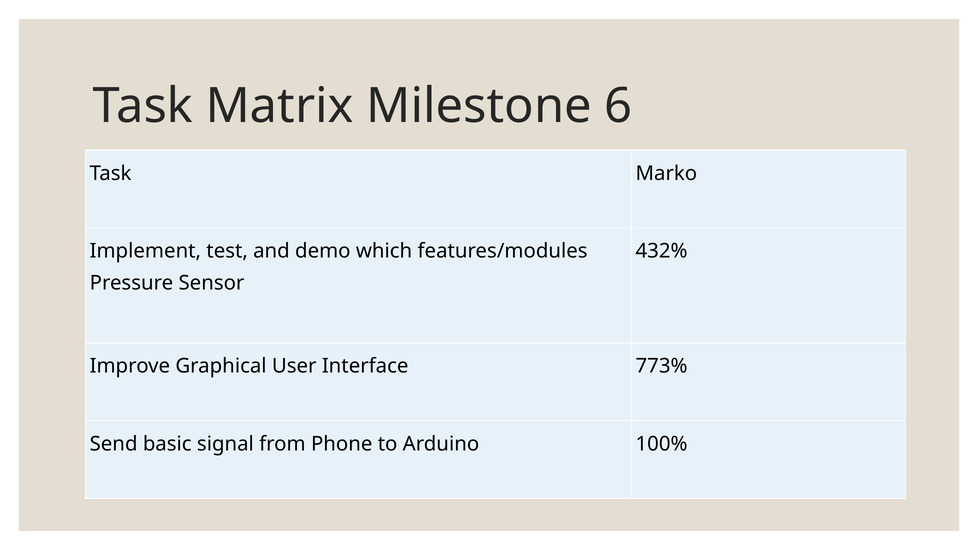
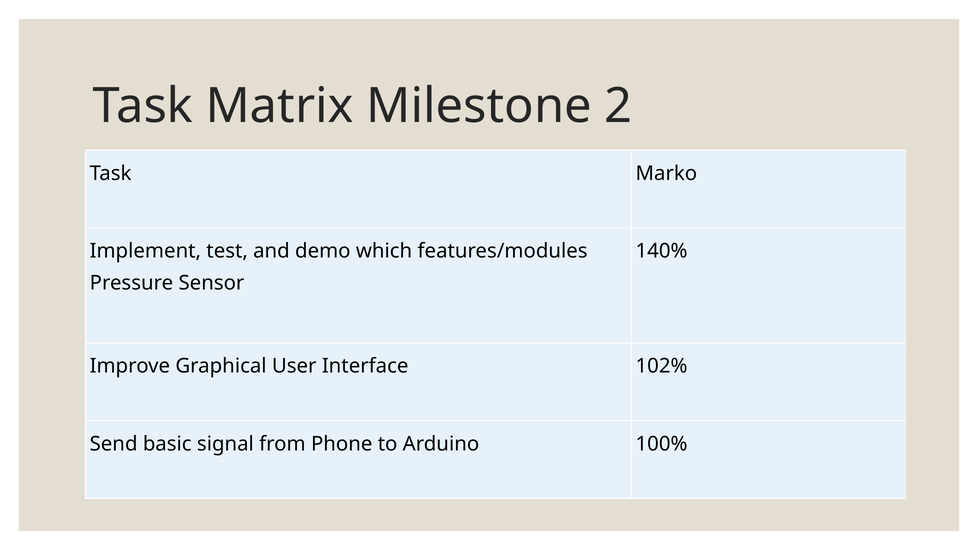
6: 6 -> 2
432%: 432% -> 140%
773%: 773% -> 102%
